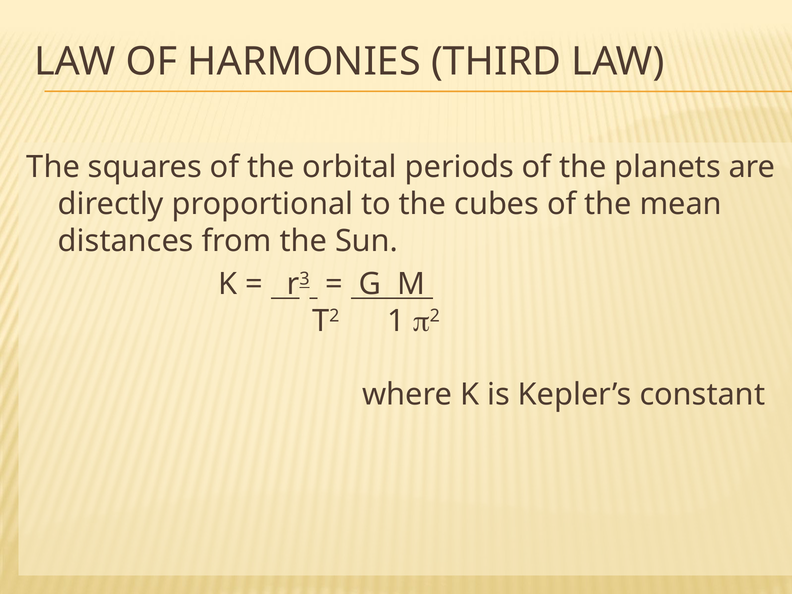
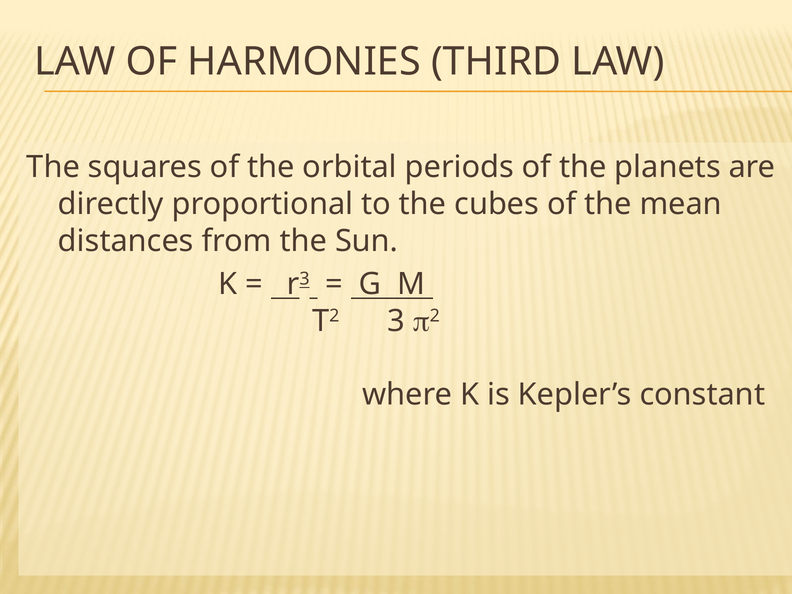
1: 1 -> 3
